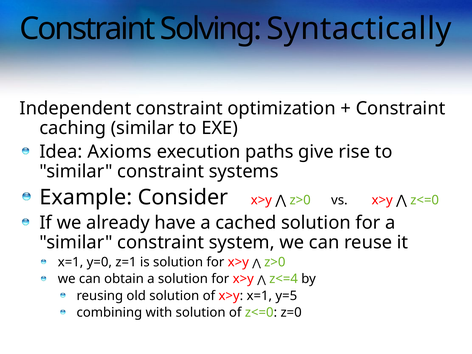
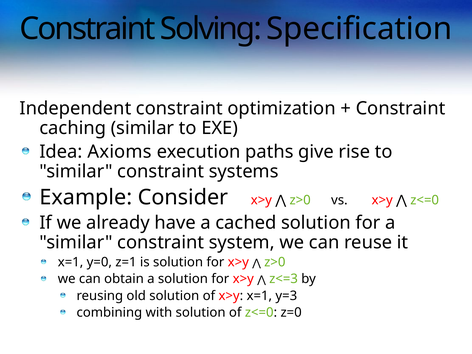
Syntactically: Syntactically -> Specification
z<=4: z<=4 -> z<=3
y=5: y=5 -> y=3
